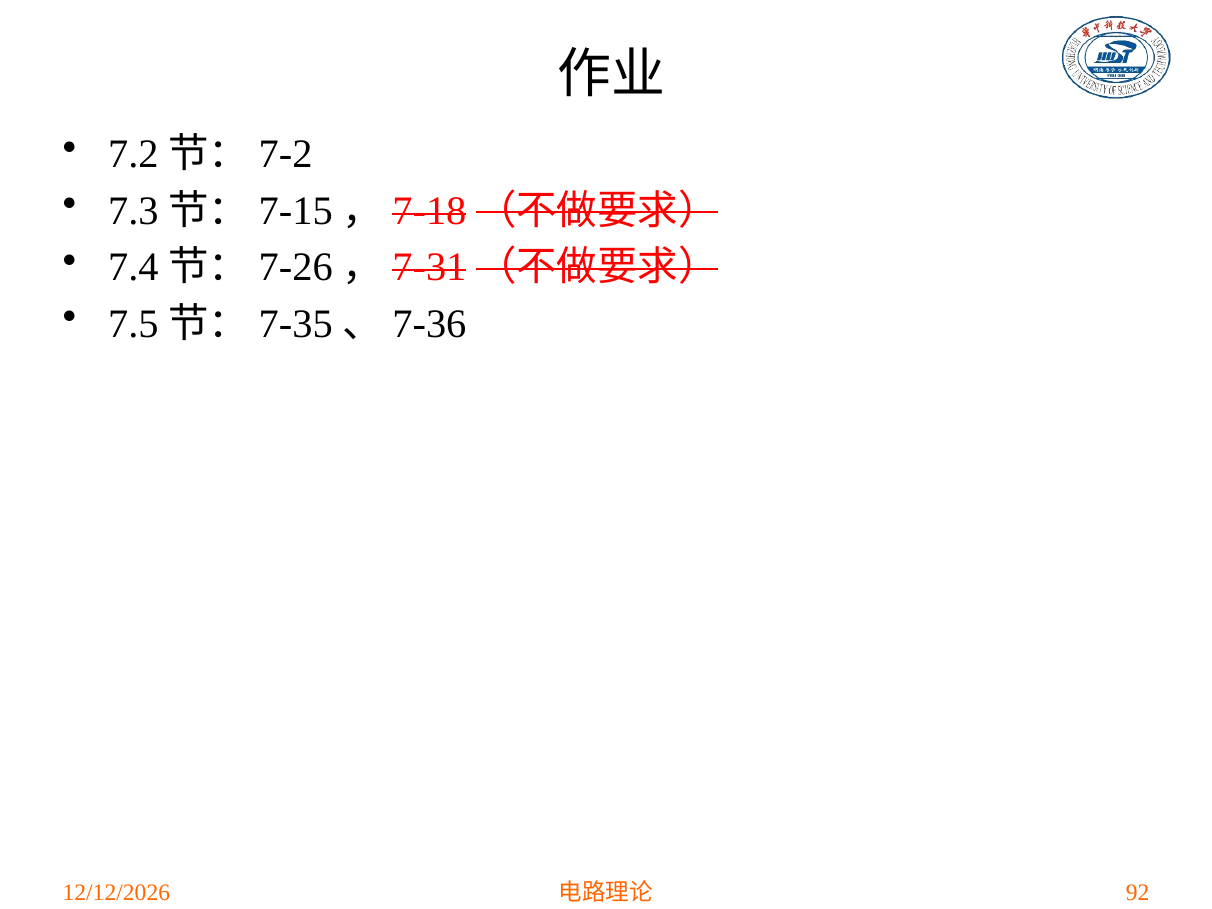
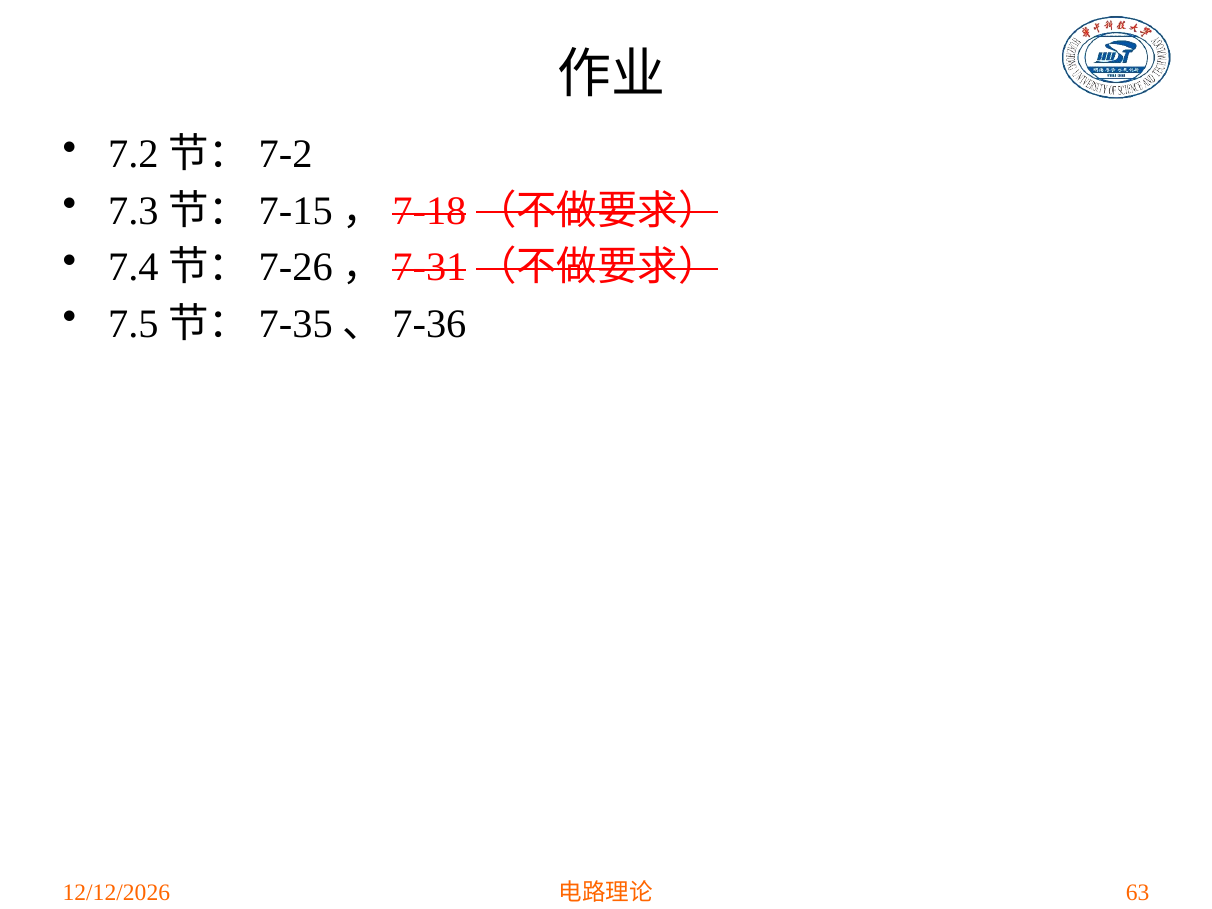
92: 92 -> 63
